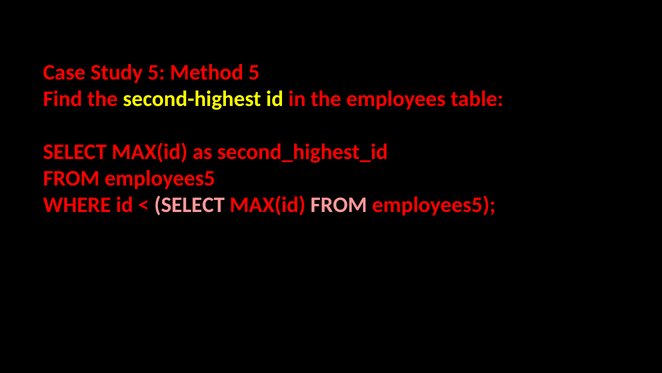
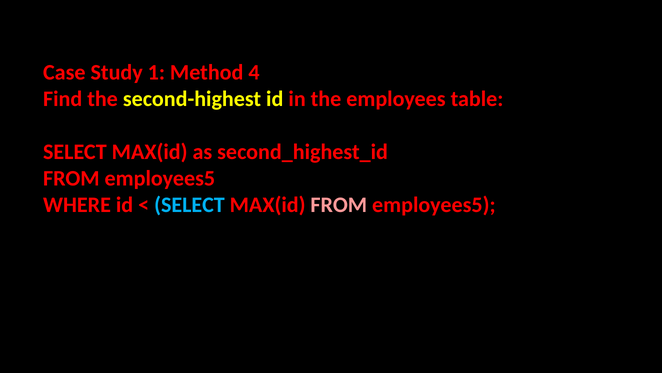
Study 5: 5 -> 1
Method 5: 5 -> 4
SELECT at (189, 205) colour: pink -> light blue
